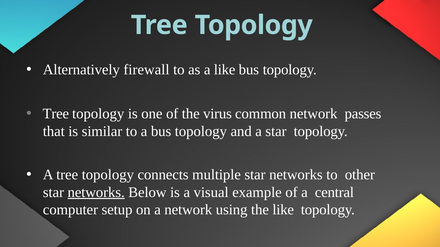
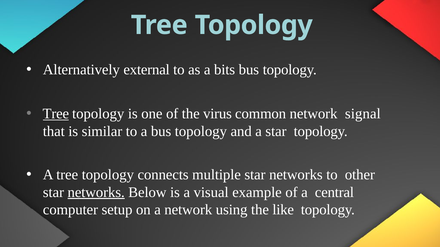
firewall: firewall -> external
a like: like -> bits
Tree at (56, 114) underline: none -> present
passes: passes -> signal
